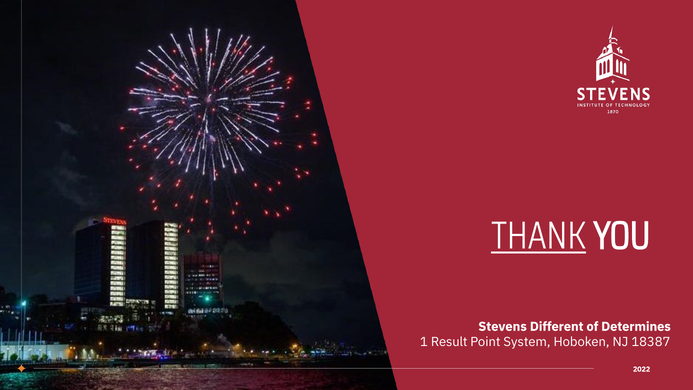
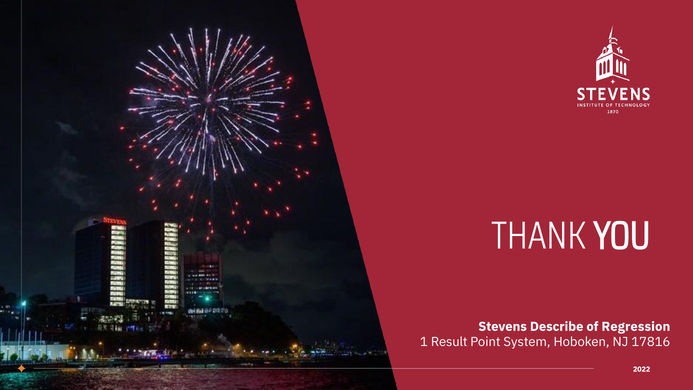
THANK underline: present -> none
Different: Different -> Describe
Determines: Determines -> Regression
18387: 18387 -> 17816
